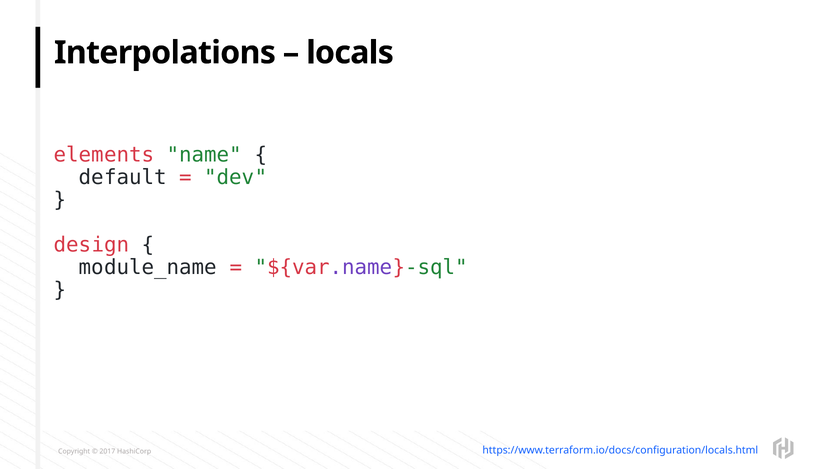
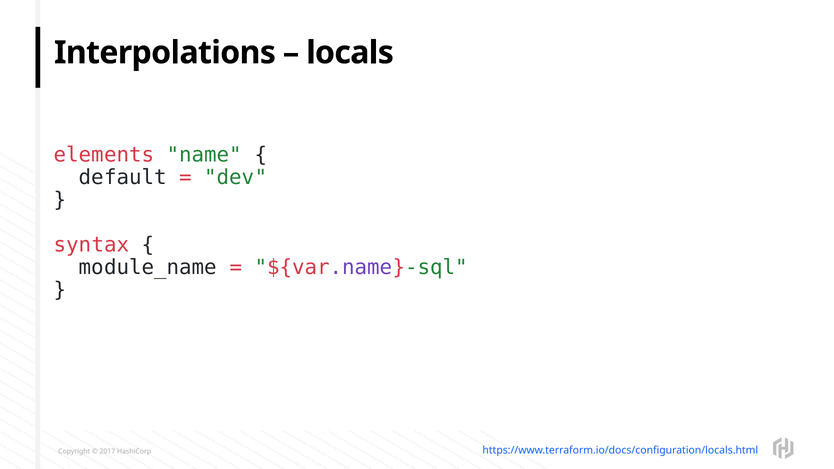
design: design -> syntax
